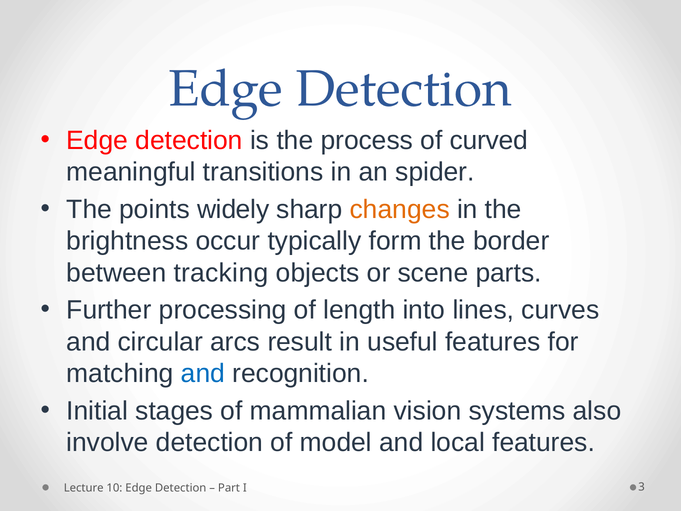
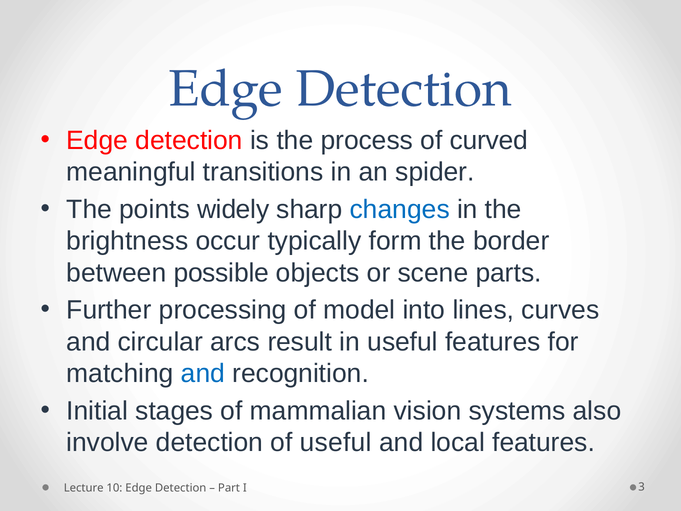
changes colour: orange -> blue
tracking: tracking -> possible
length: length -> model
of model: model -> useful
